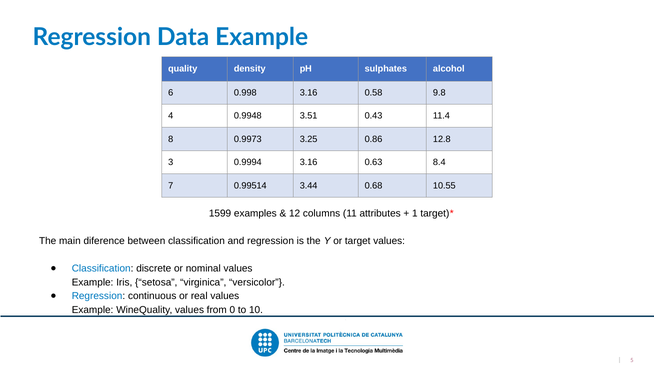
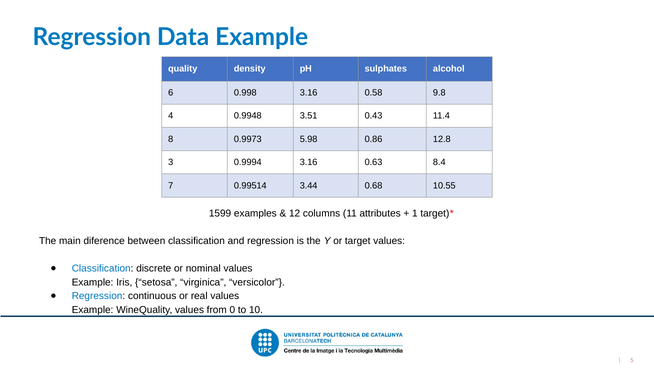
3.25: 3.25 -> 5.98
